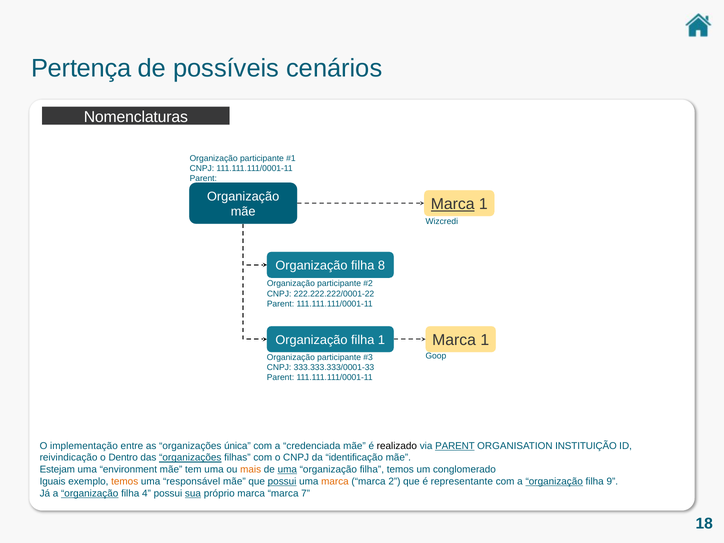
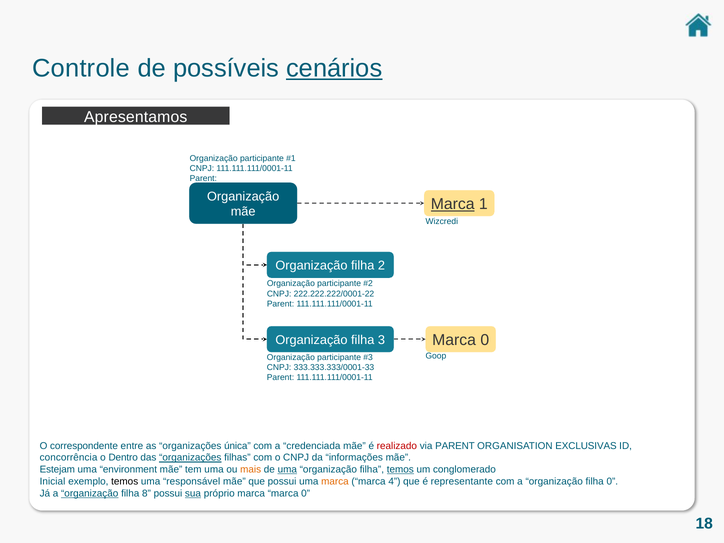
Pertença: Pertença -> Controle
cenários underline: none -> present
Nomenclaturas: Nomenclaturas -> Apresentamos
8: 8 -> 2
filha 1: 1 -> 3
1 at (485, 340): 1 -> 0
implementação: implementação -> correspondente
realizado colour: black -> red
PARENT at (455, 446) underline: present -> none
INSTITUIÇÃO: INSTITUIÇÃO -> EXCLUSIVAS
reivindicação: reivindicação -> concorrência
identificação: identificação -> informações
temos at (400, 470) underline: none -> present
Iguais: Iguais -> Inicial
temos at (125, 482) colour: orange -> black
possui at (282, 482) underline: present -> none
2: 2 -> 4
organização at (554, 482) underline: present -> none
filha 9: 9 -> 0
4: 4 -> 8
marca marca 7: 7 -> 0
